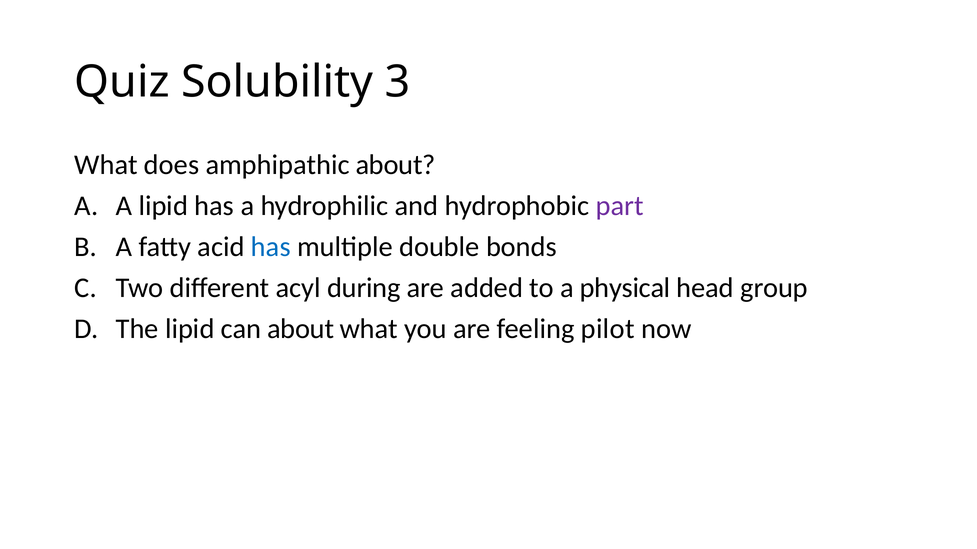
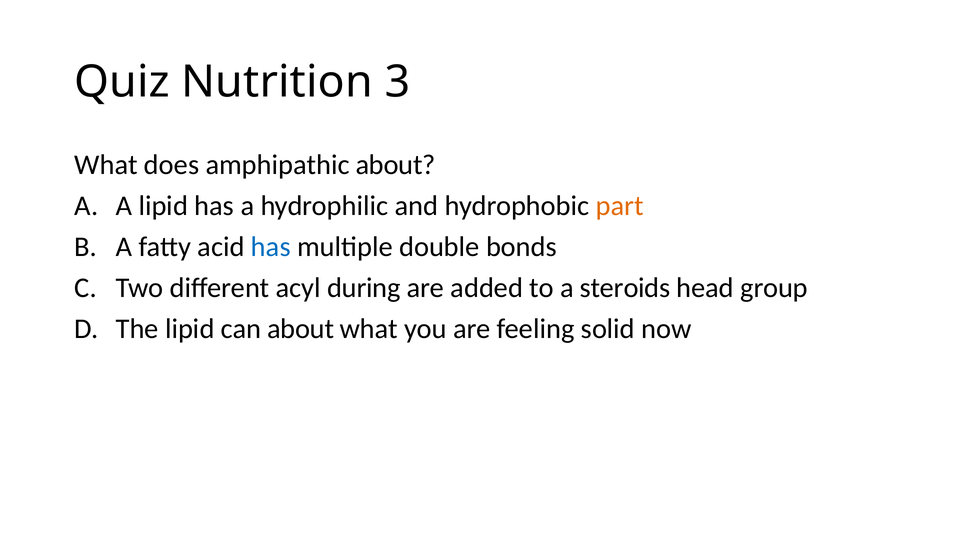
Solubility: Solubility -> Nutrition
part colour: purple -> orange
physical: physical -> steroids
pilot: pilot -> solid
